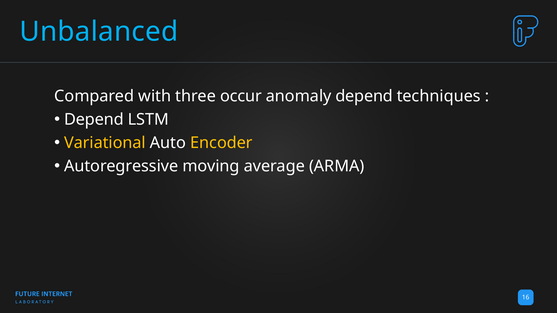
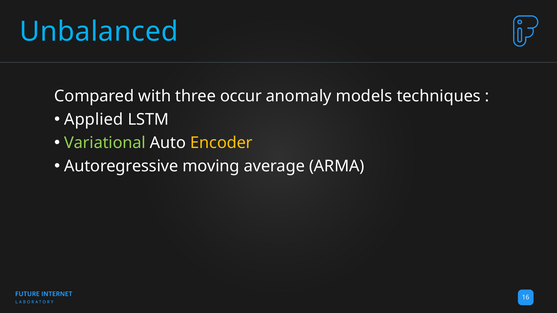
anomaly depend: depend -> models
Depend at (94, 120): Depend -> Applied
Variational colour: yellow -> light green
